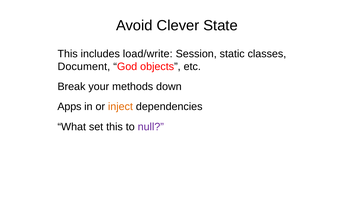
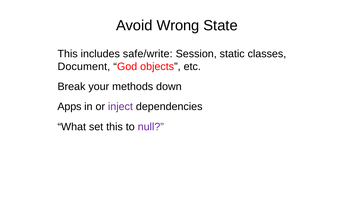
Clever: Clever -> Wrong
load/write: load/write -> safe/write
inject colour: orange -> purple
